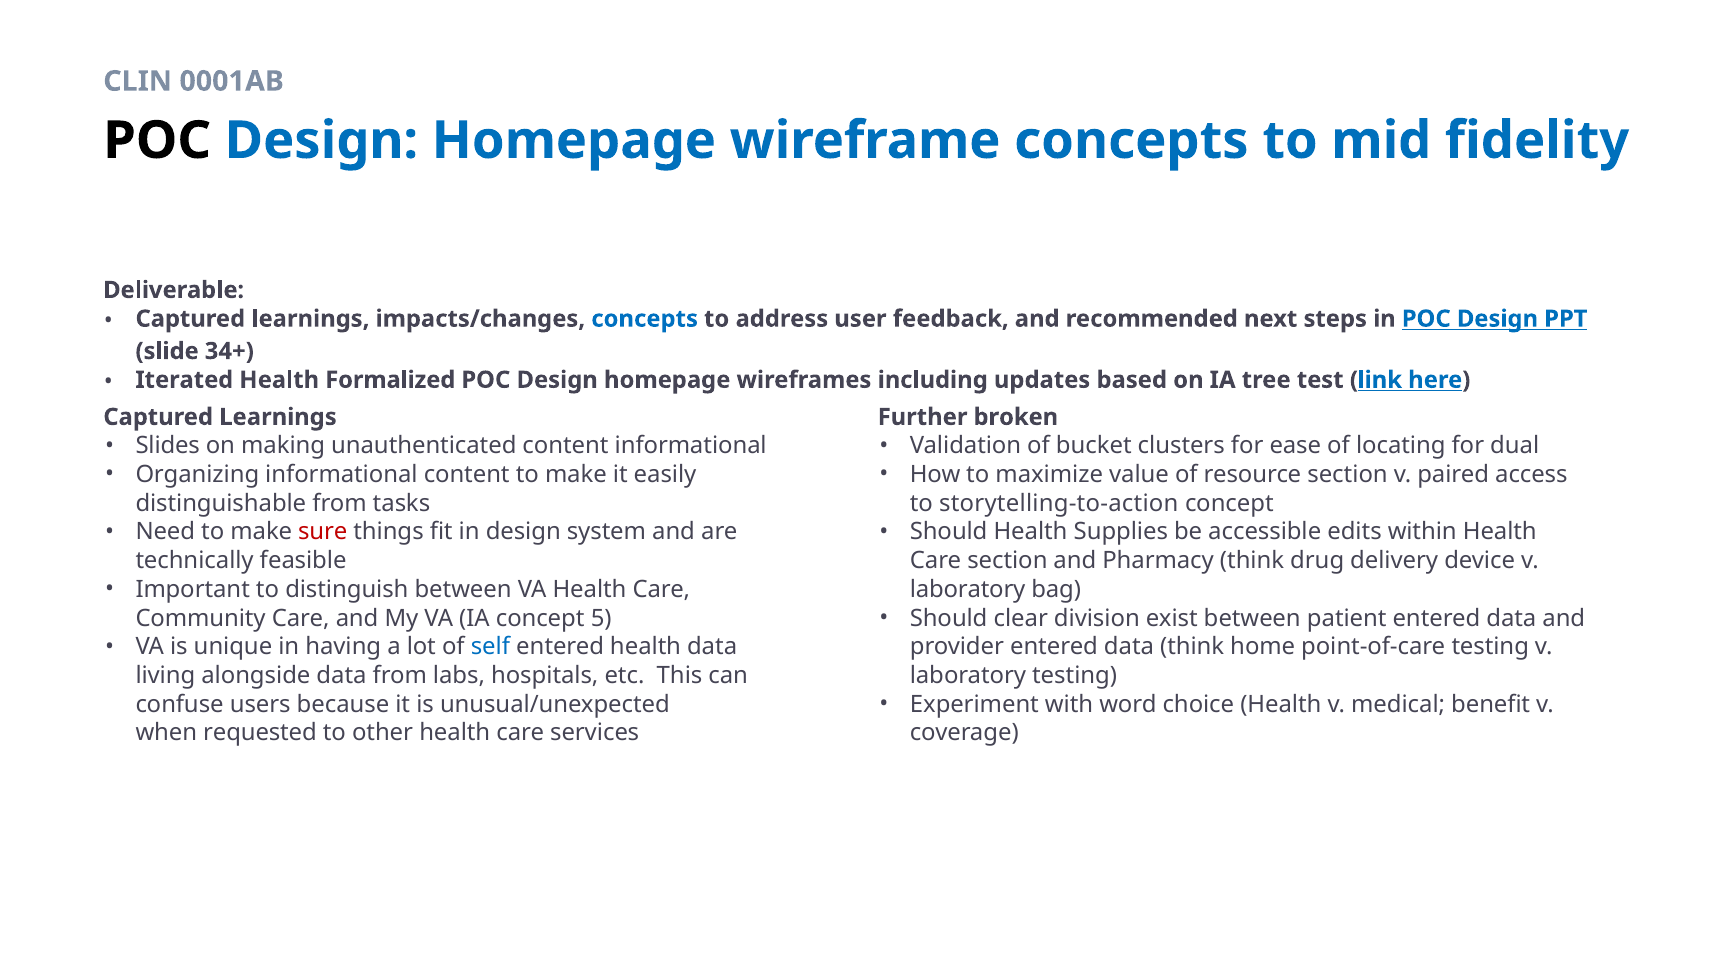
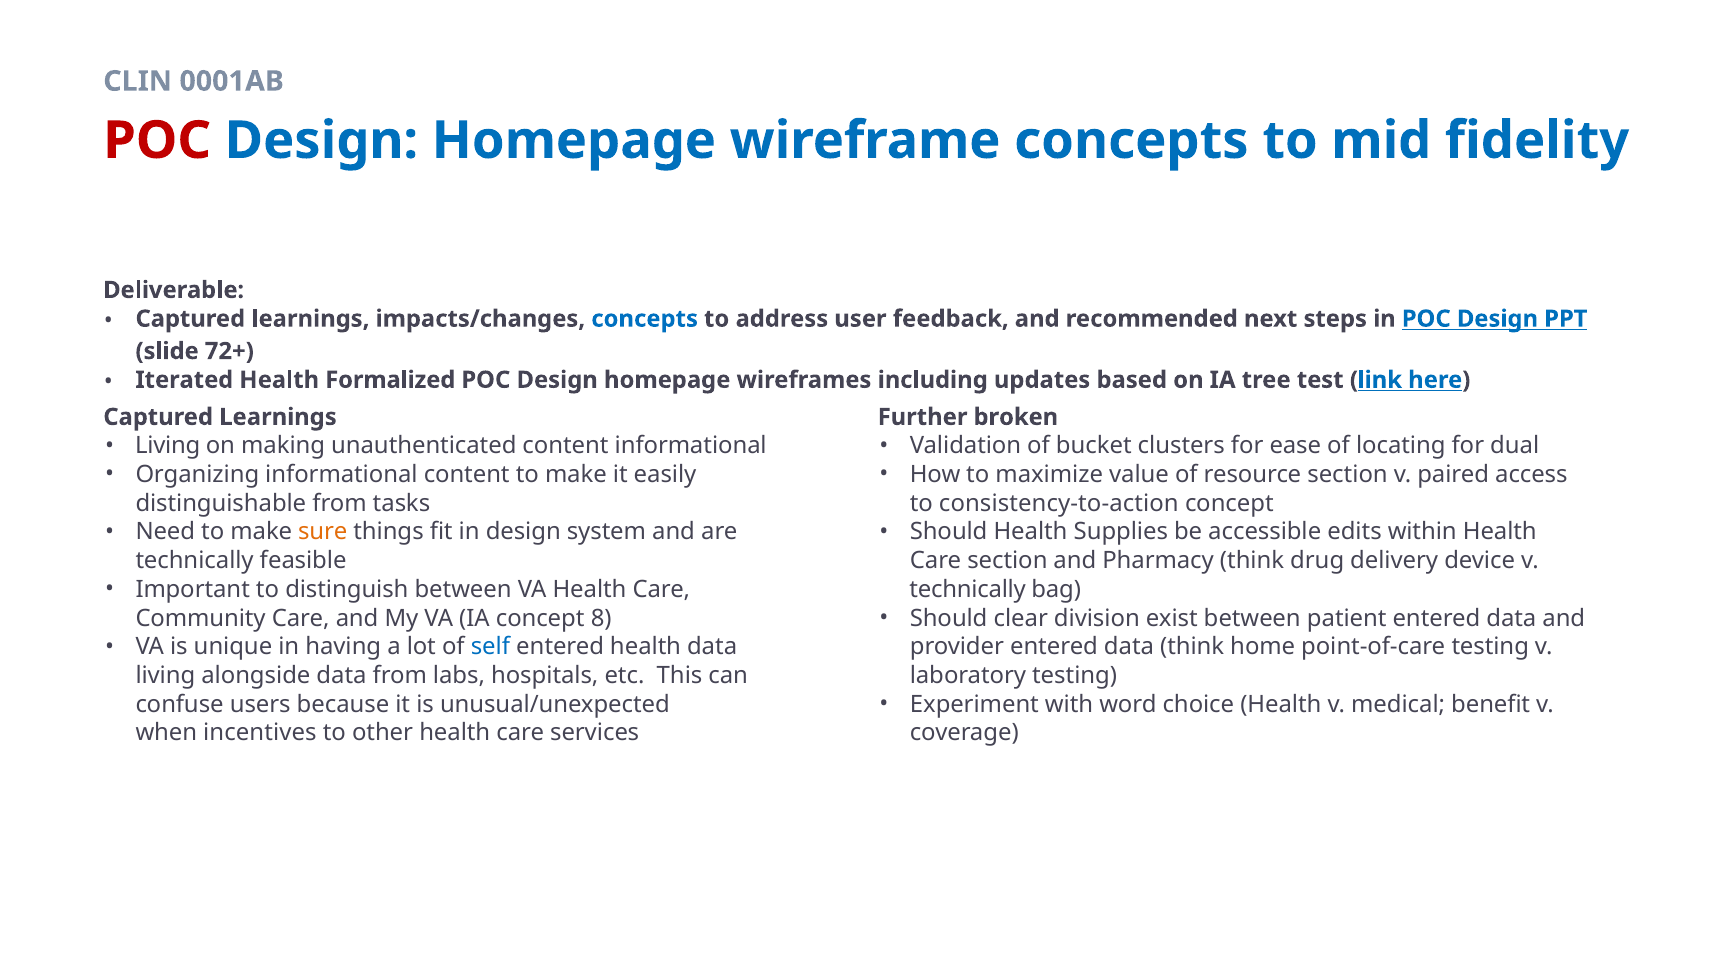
POC at (157, 141) colour: black -> red
34+: 34+ -> 72+
Slides at (168, 446): Slides -> Living
storytelling-to-action: storytelling-to-action -> consistency-to-action
sure colour: red -> orange
laboratory at (968, 589): laboratory -> technically
5: 5 -> 8
requested: requested -> incentives
